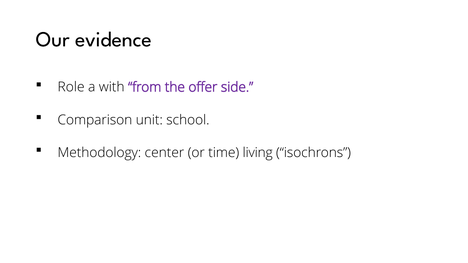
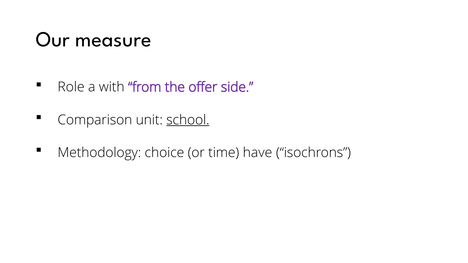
evidence: evidence -> measure
school underline: none -> present
center: center -> choice
living: living -> have
